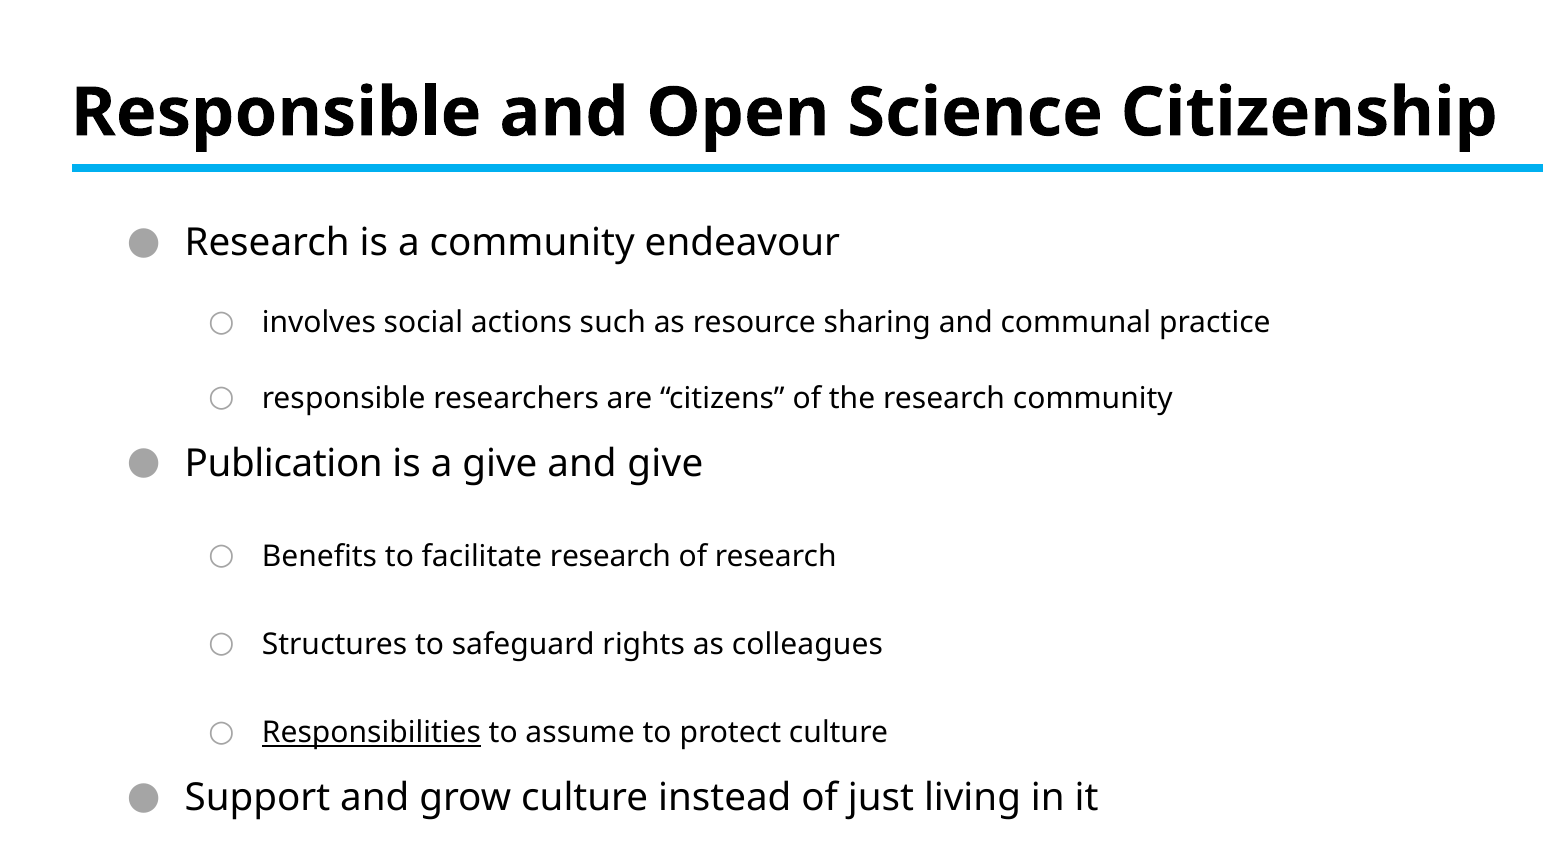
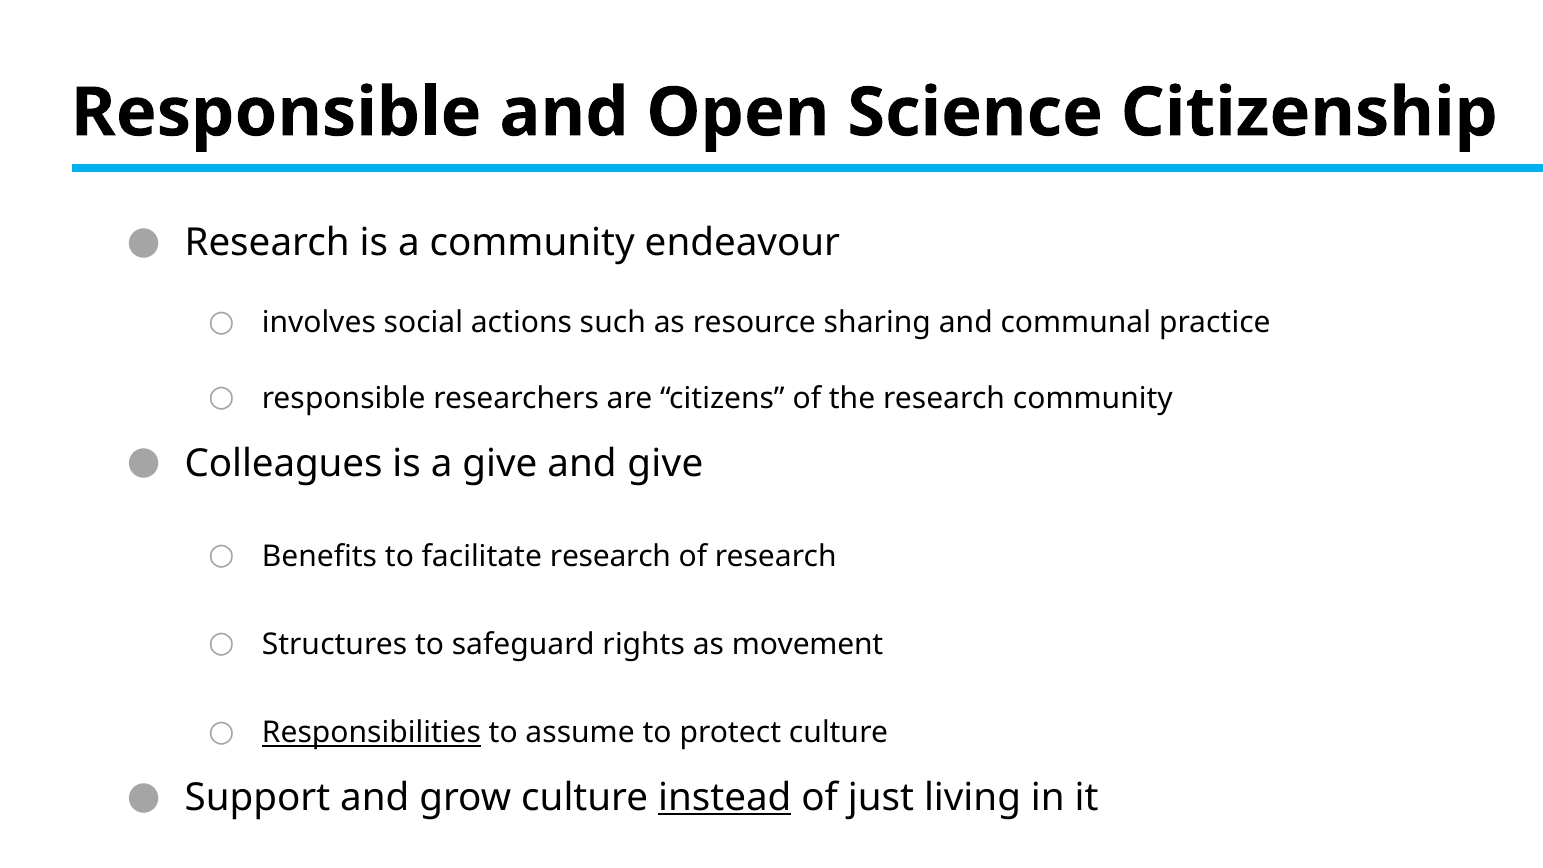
Publication: Publication -> Colleagues
colleagues: colleagues -> movement
instead underline: none -> present
